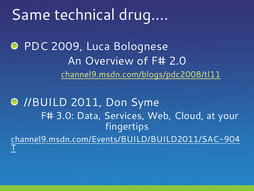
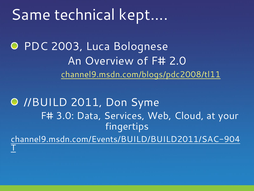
drug…: drug… -> kept…
2009: 2009 -> 2003
